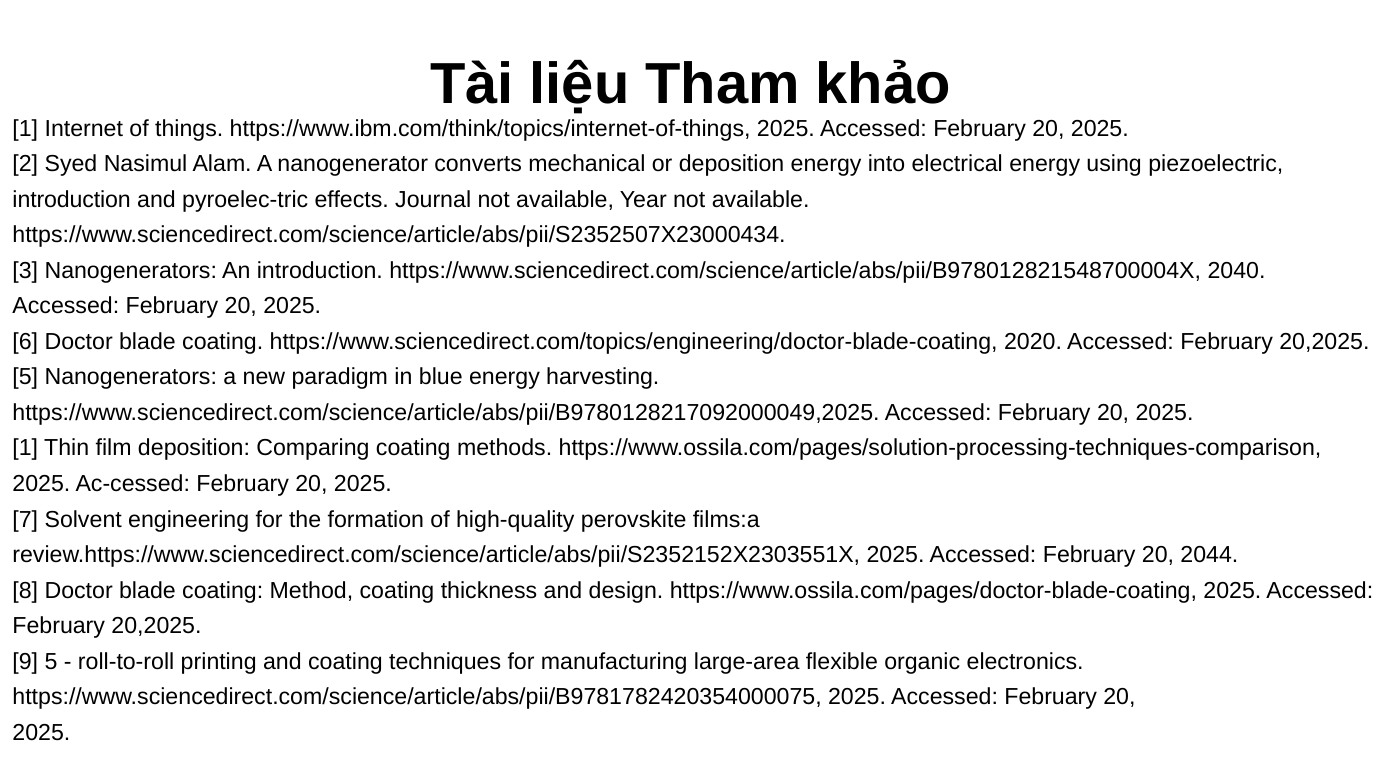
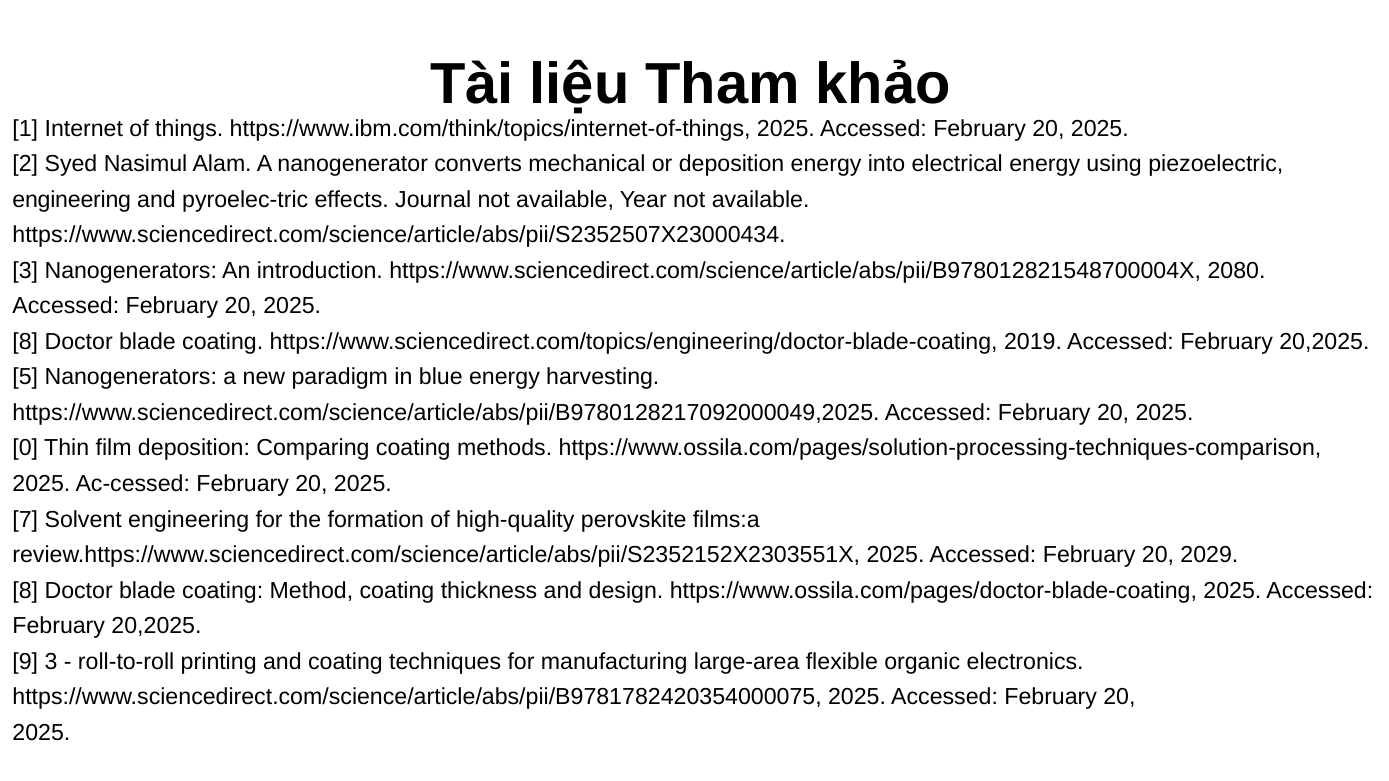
introduction at (72, 200): introduction -> engineering
2040: 2040 -> 2080
6 at (25, 342): 6 -> 8
2020: 2020 -> 2019
1 at (25, 448): 1 -> 0
2044: 2044 -> 2029
9 5: 5 -> 3
